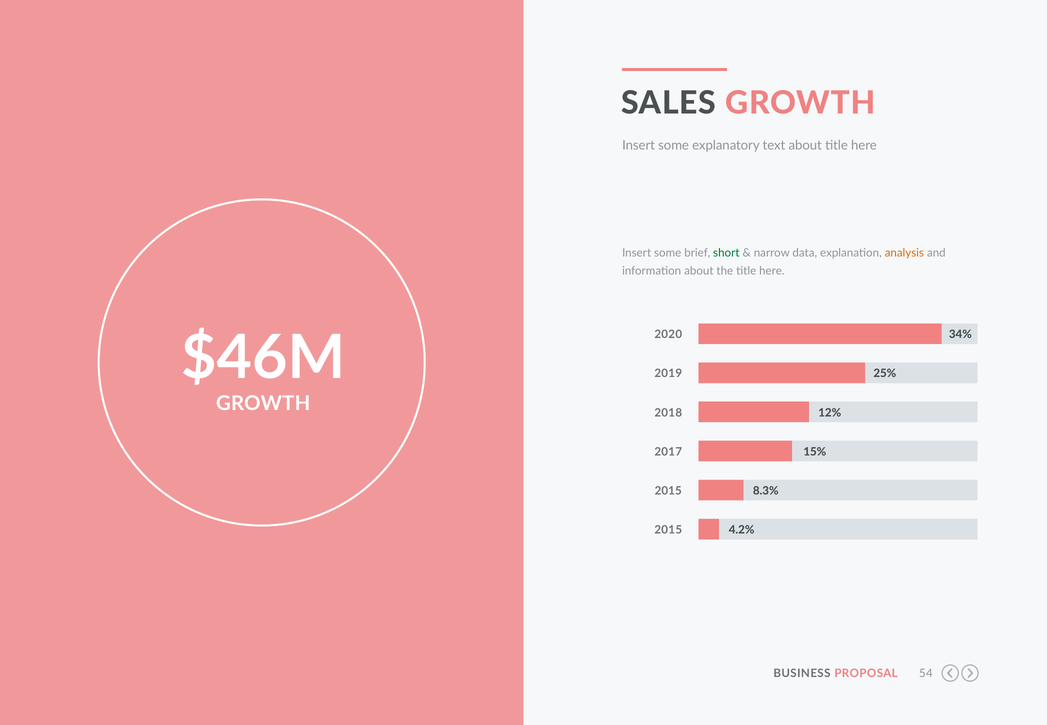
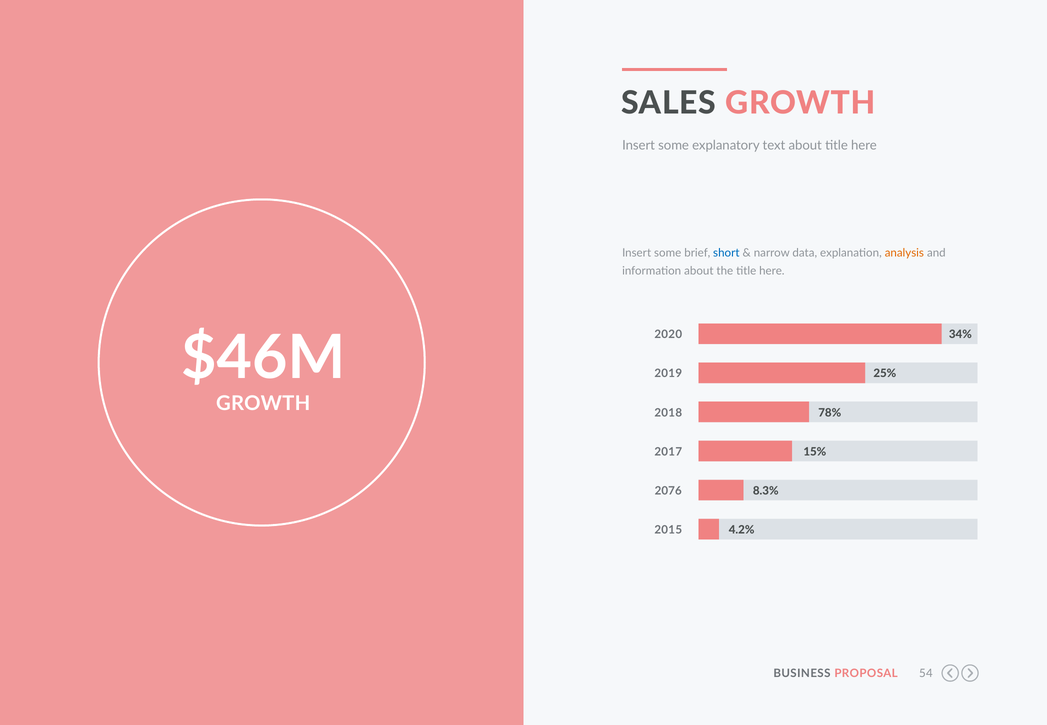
short colour: green -> blue
12%: 12% -> 78%
2015 at (668, 491): 2015 -> 2076
